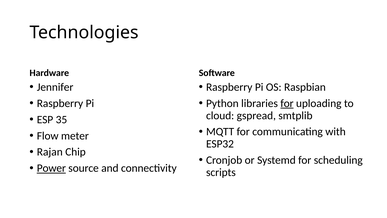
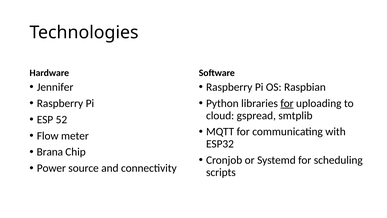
35: 35 -> 52
Rajan: Rajan -> Brana
Power underline: present -> none
